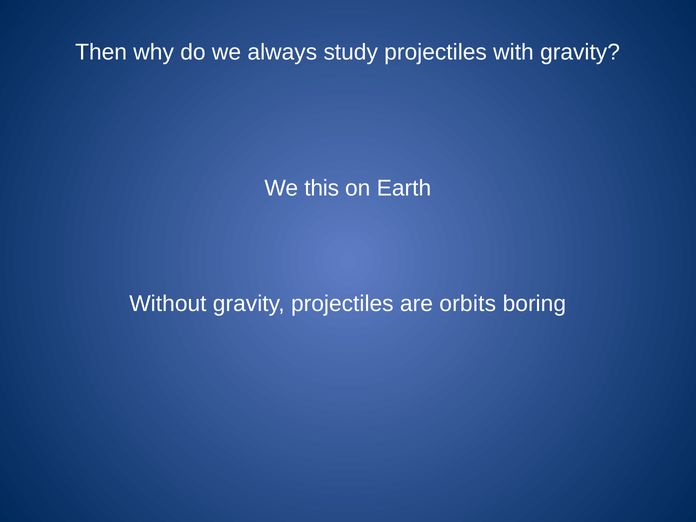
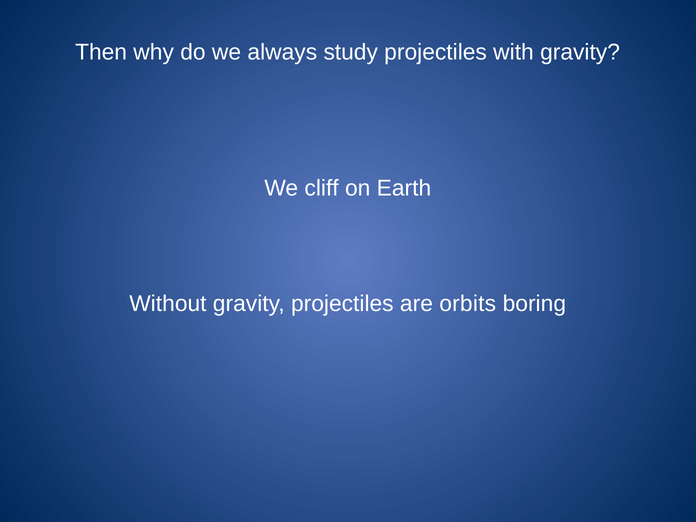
this: this -> cliff
